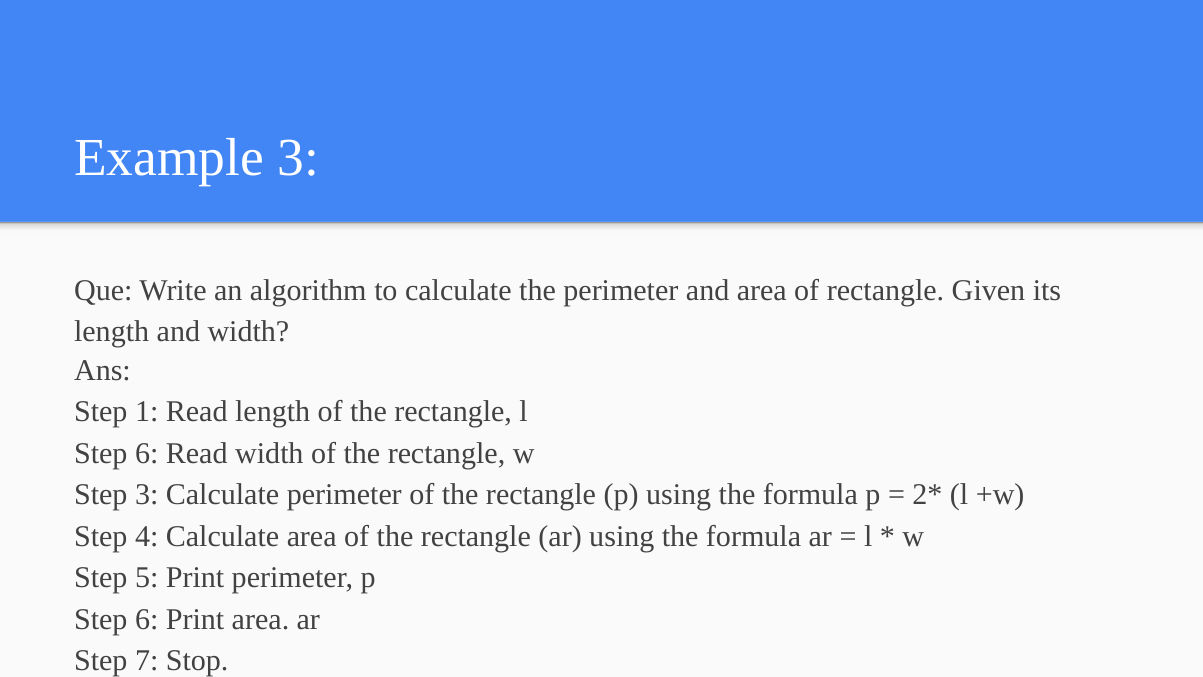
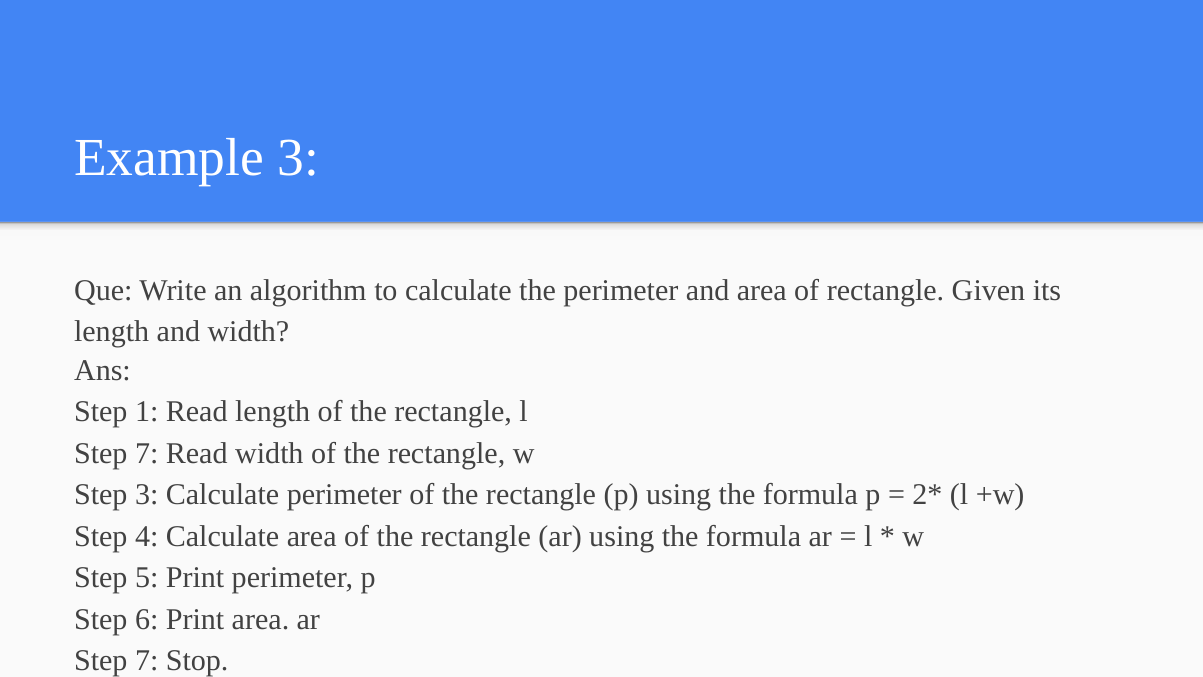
6 at (147, 453): 6 -> 7
